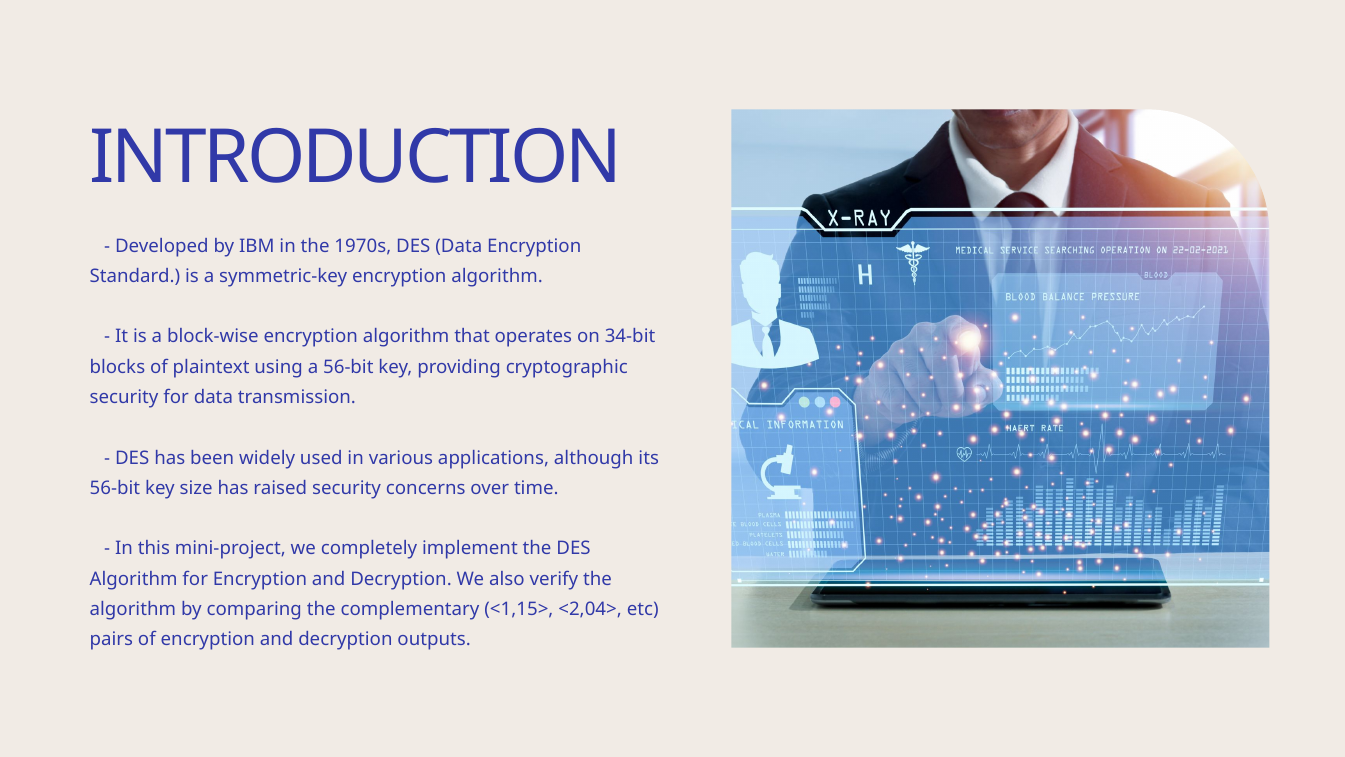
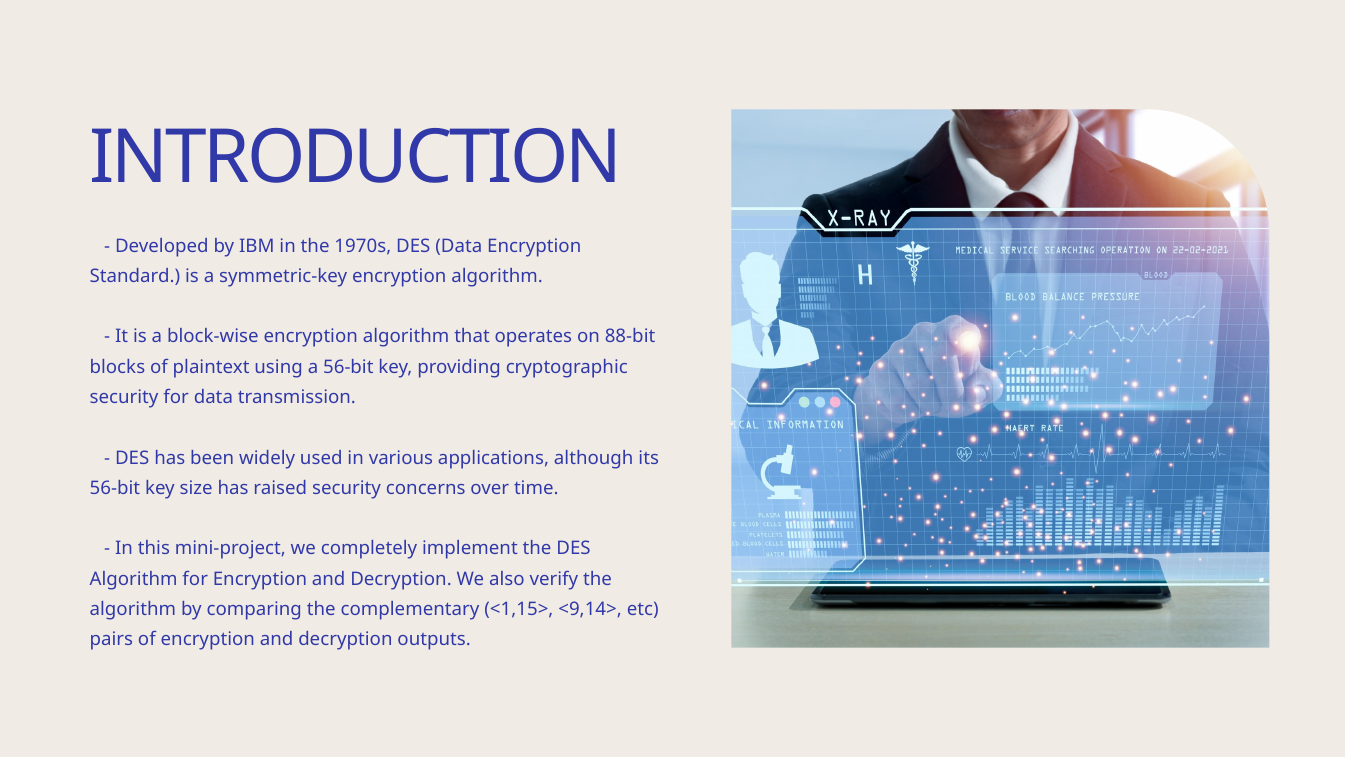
34-bit: 34-bit -> 88-bit
<2,04>: <2,04> -> <9,14>
